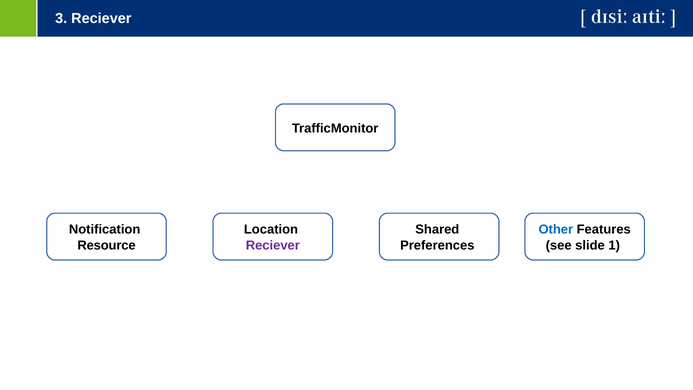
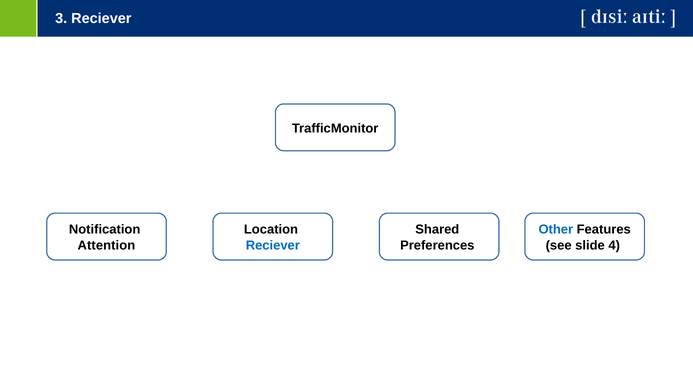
Resource: Resource -> Attention
Reciever at (273, 245) colour: purple -> blue
1: 1 -> 4
